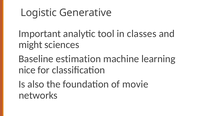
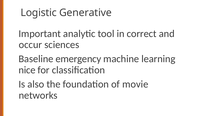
classes: classes -> correct
might: might -> occur
estimation: estimation -> emergency
